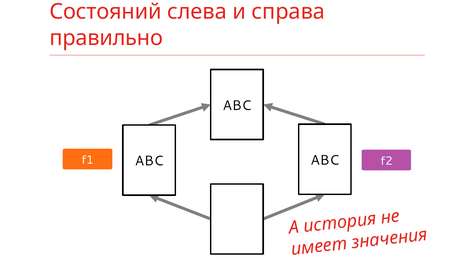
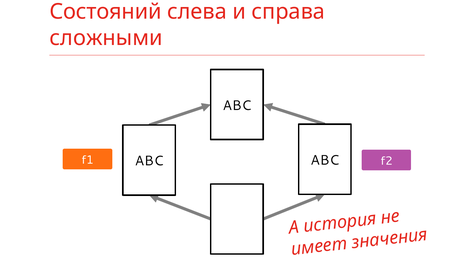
правильно: правильно -> сложными
